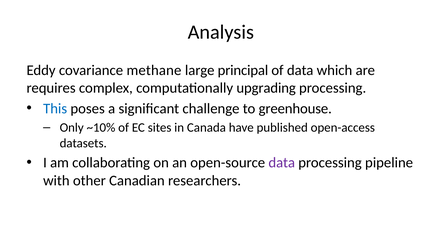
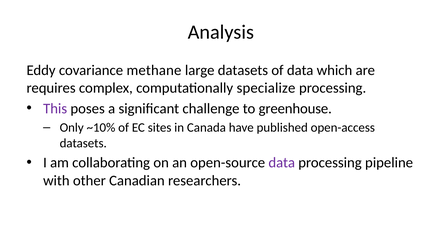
large principal: principal -> datasets
upgrading: upgrading -> specialize
This colour: blue -> purple
